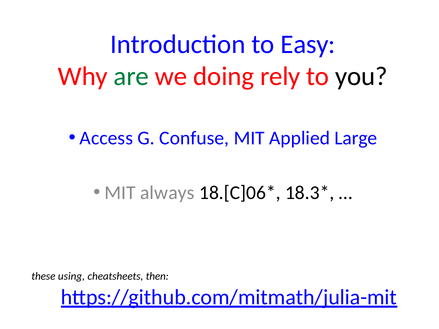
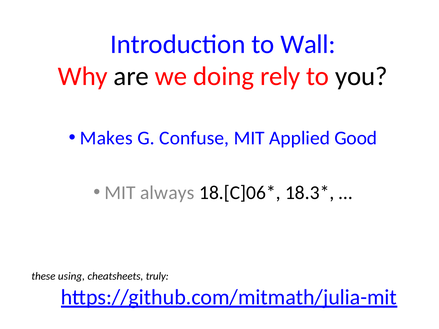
Easy: Easy -> Wall
are colour: green -> black
Access: Access -> Makes
Large: Large -> Good
then: then -> truly
